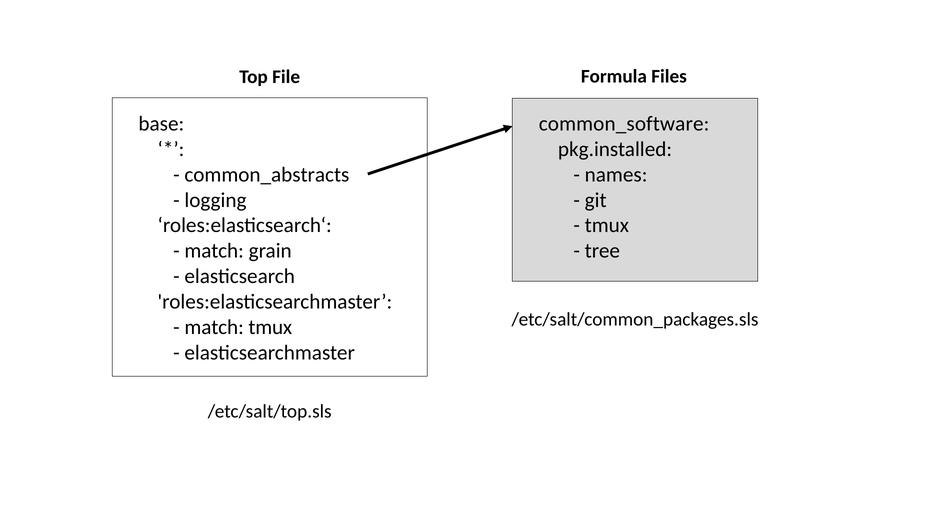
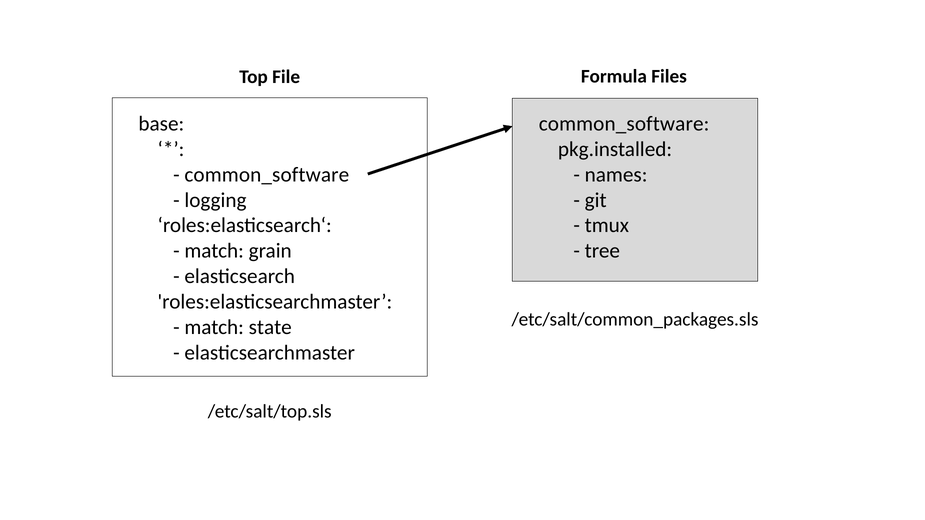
common_abstracts at (267, 175): common_abstracts -> common_software
match tmux: tmux -> state
